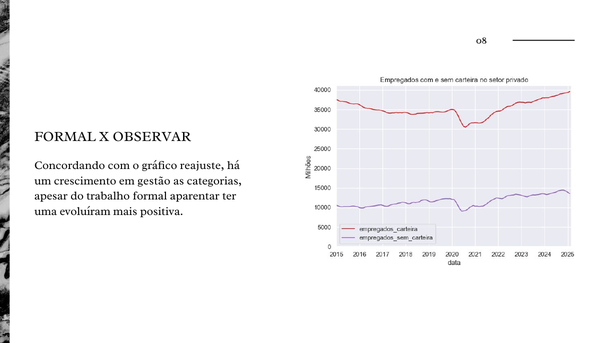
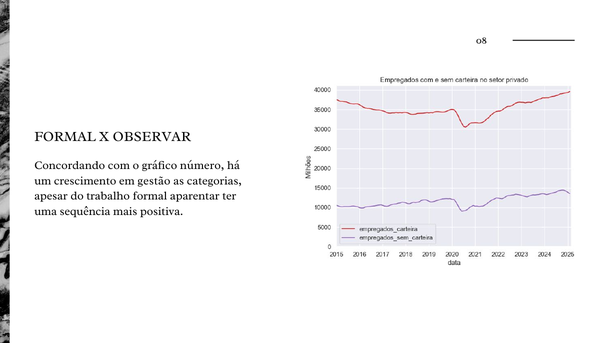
reajuste: reajuste -> número
evoluíram: evoluíram -> sequência
